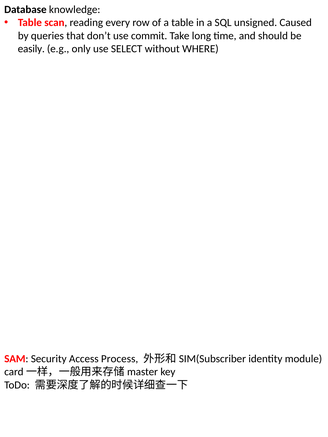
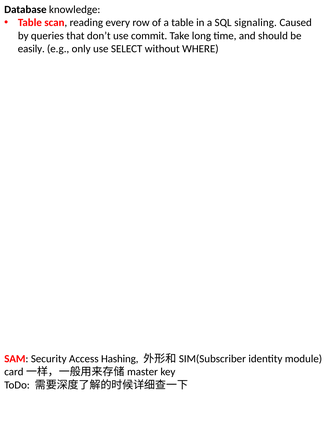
unsigned: unsigned -> signaling
Process: Process -> Hashing
